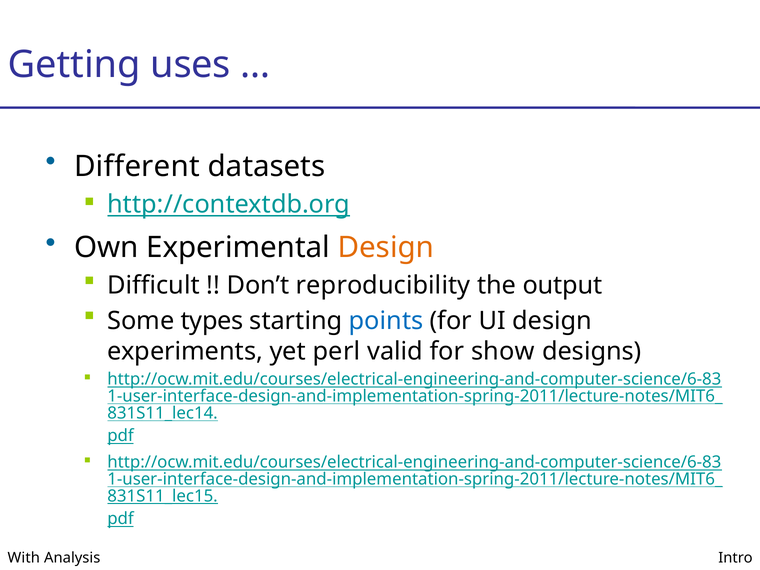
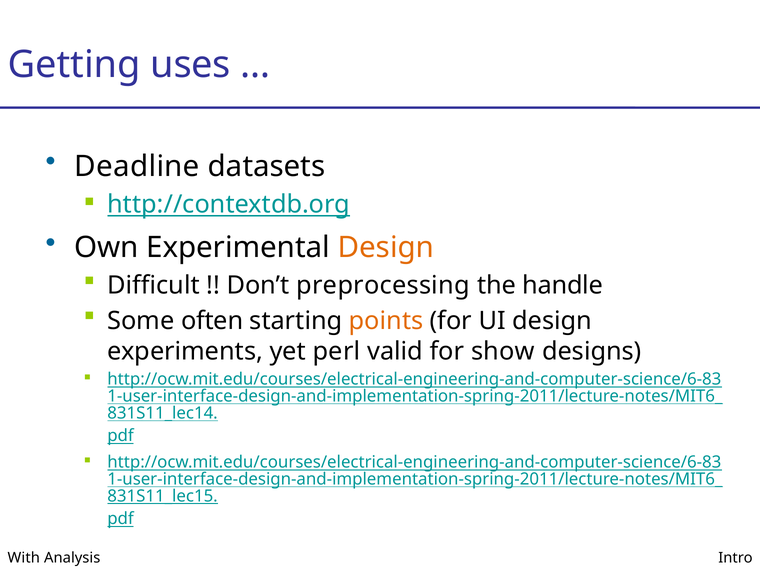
Different: Different -> Deadline
reproducibility: reproducibility -> preprocessing
output: output -> handle
types: types -> often
points colour: blue -> orange
